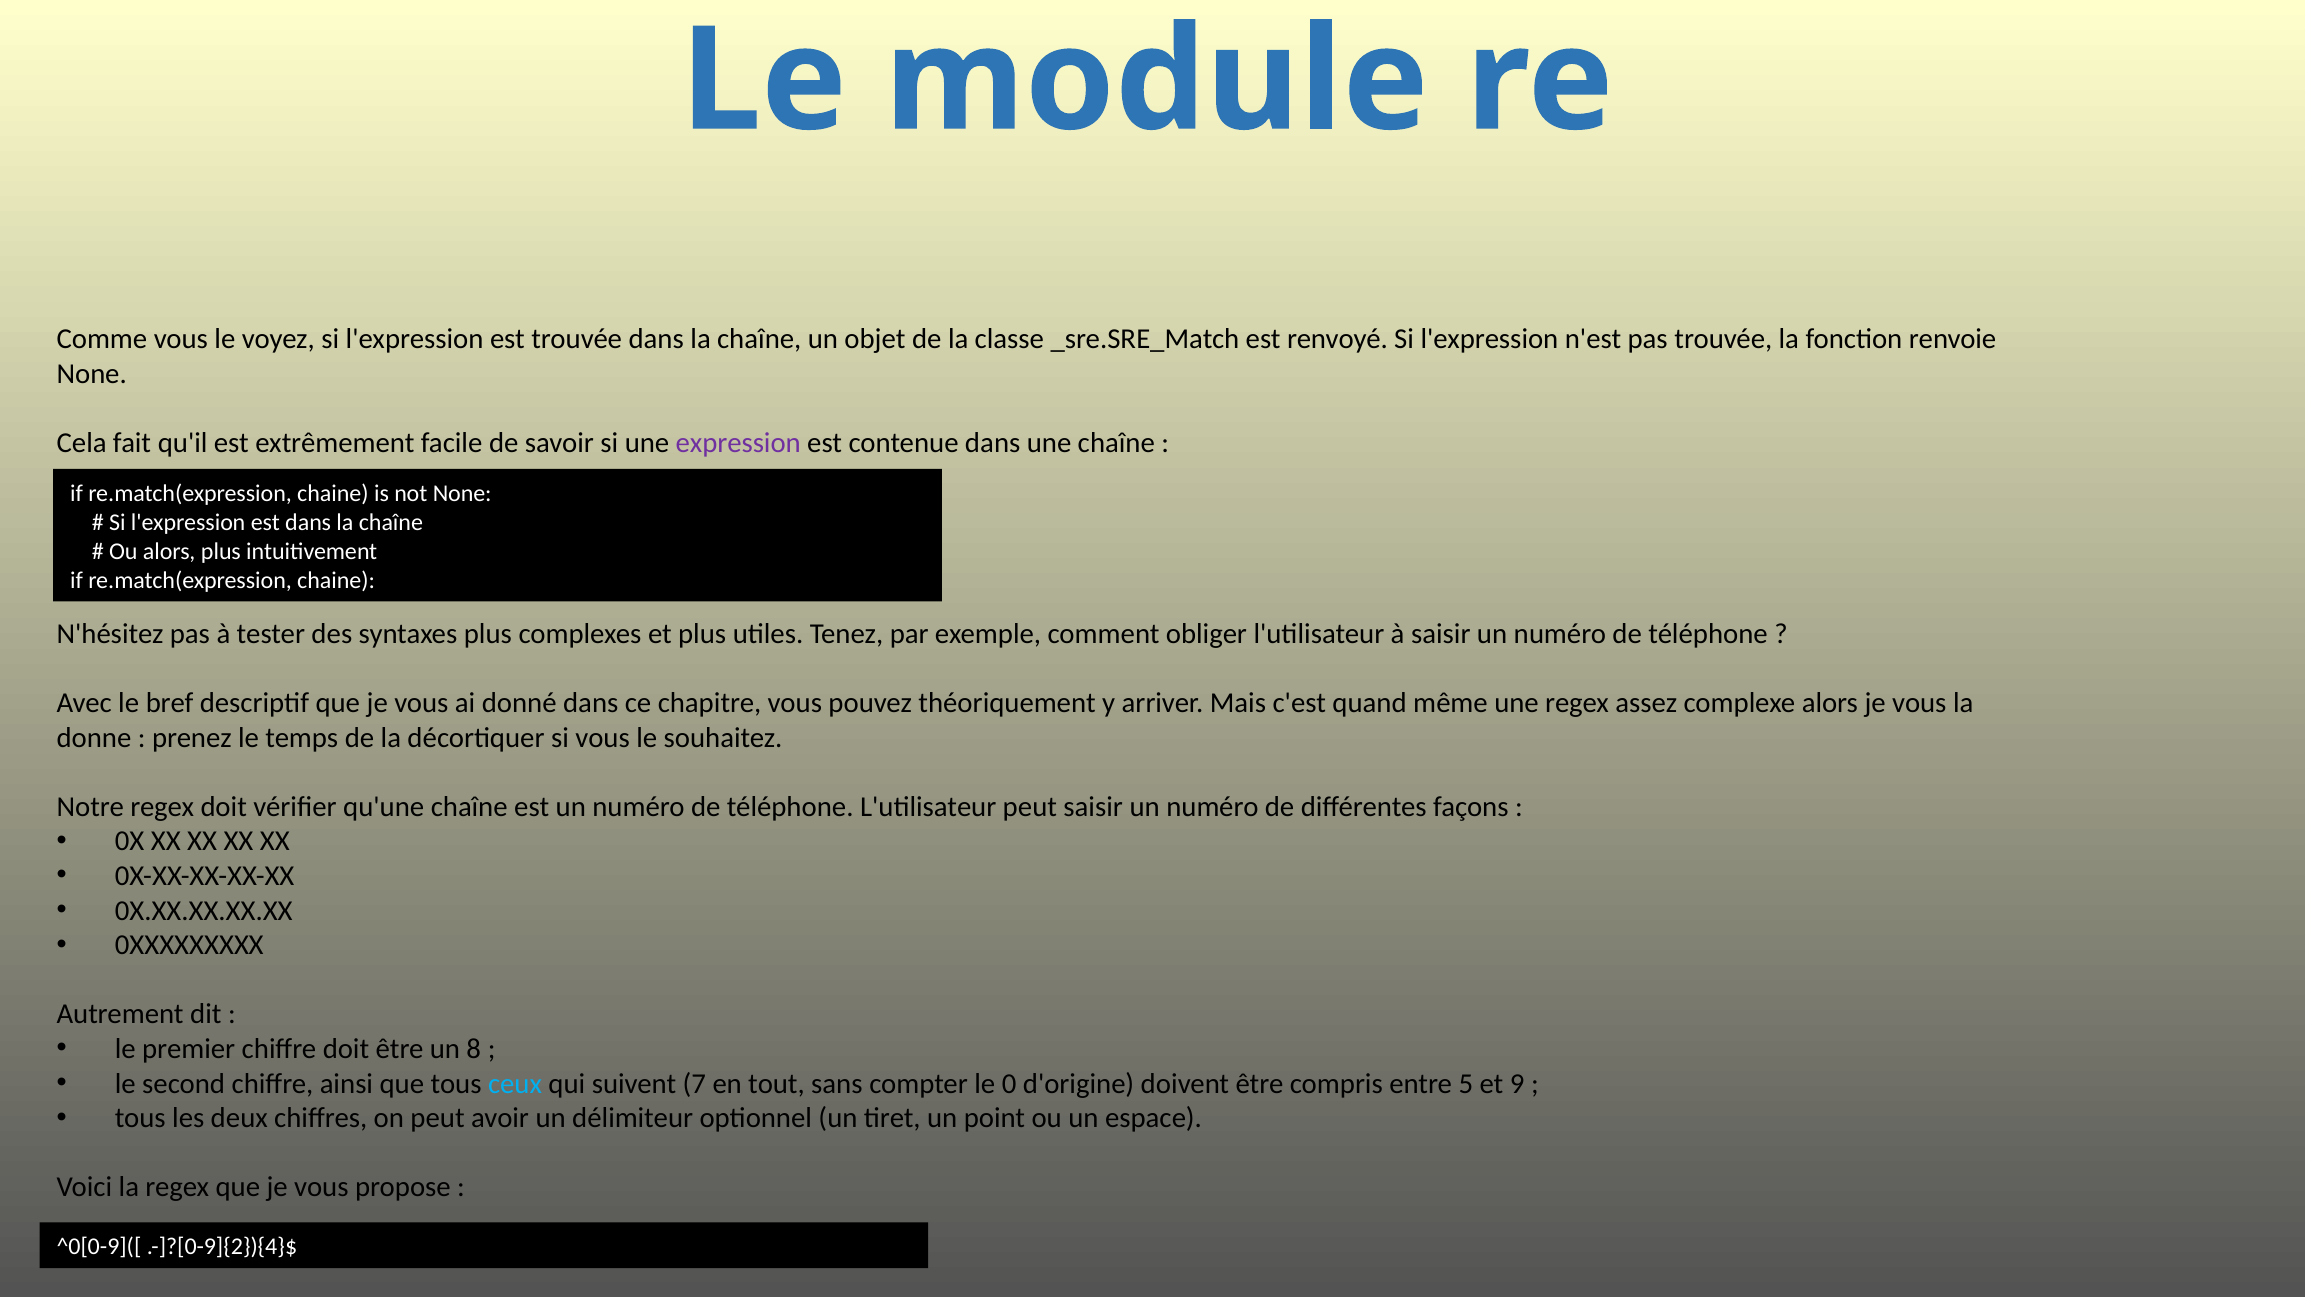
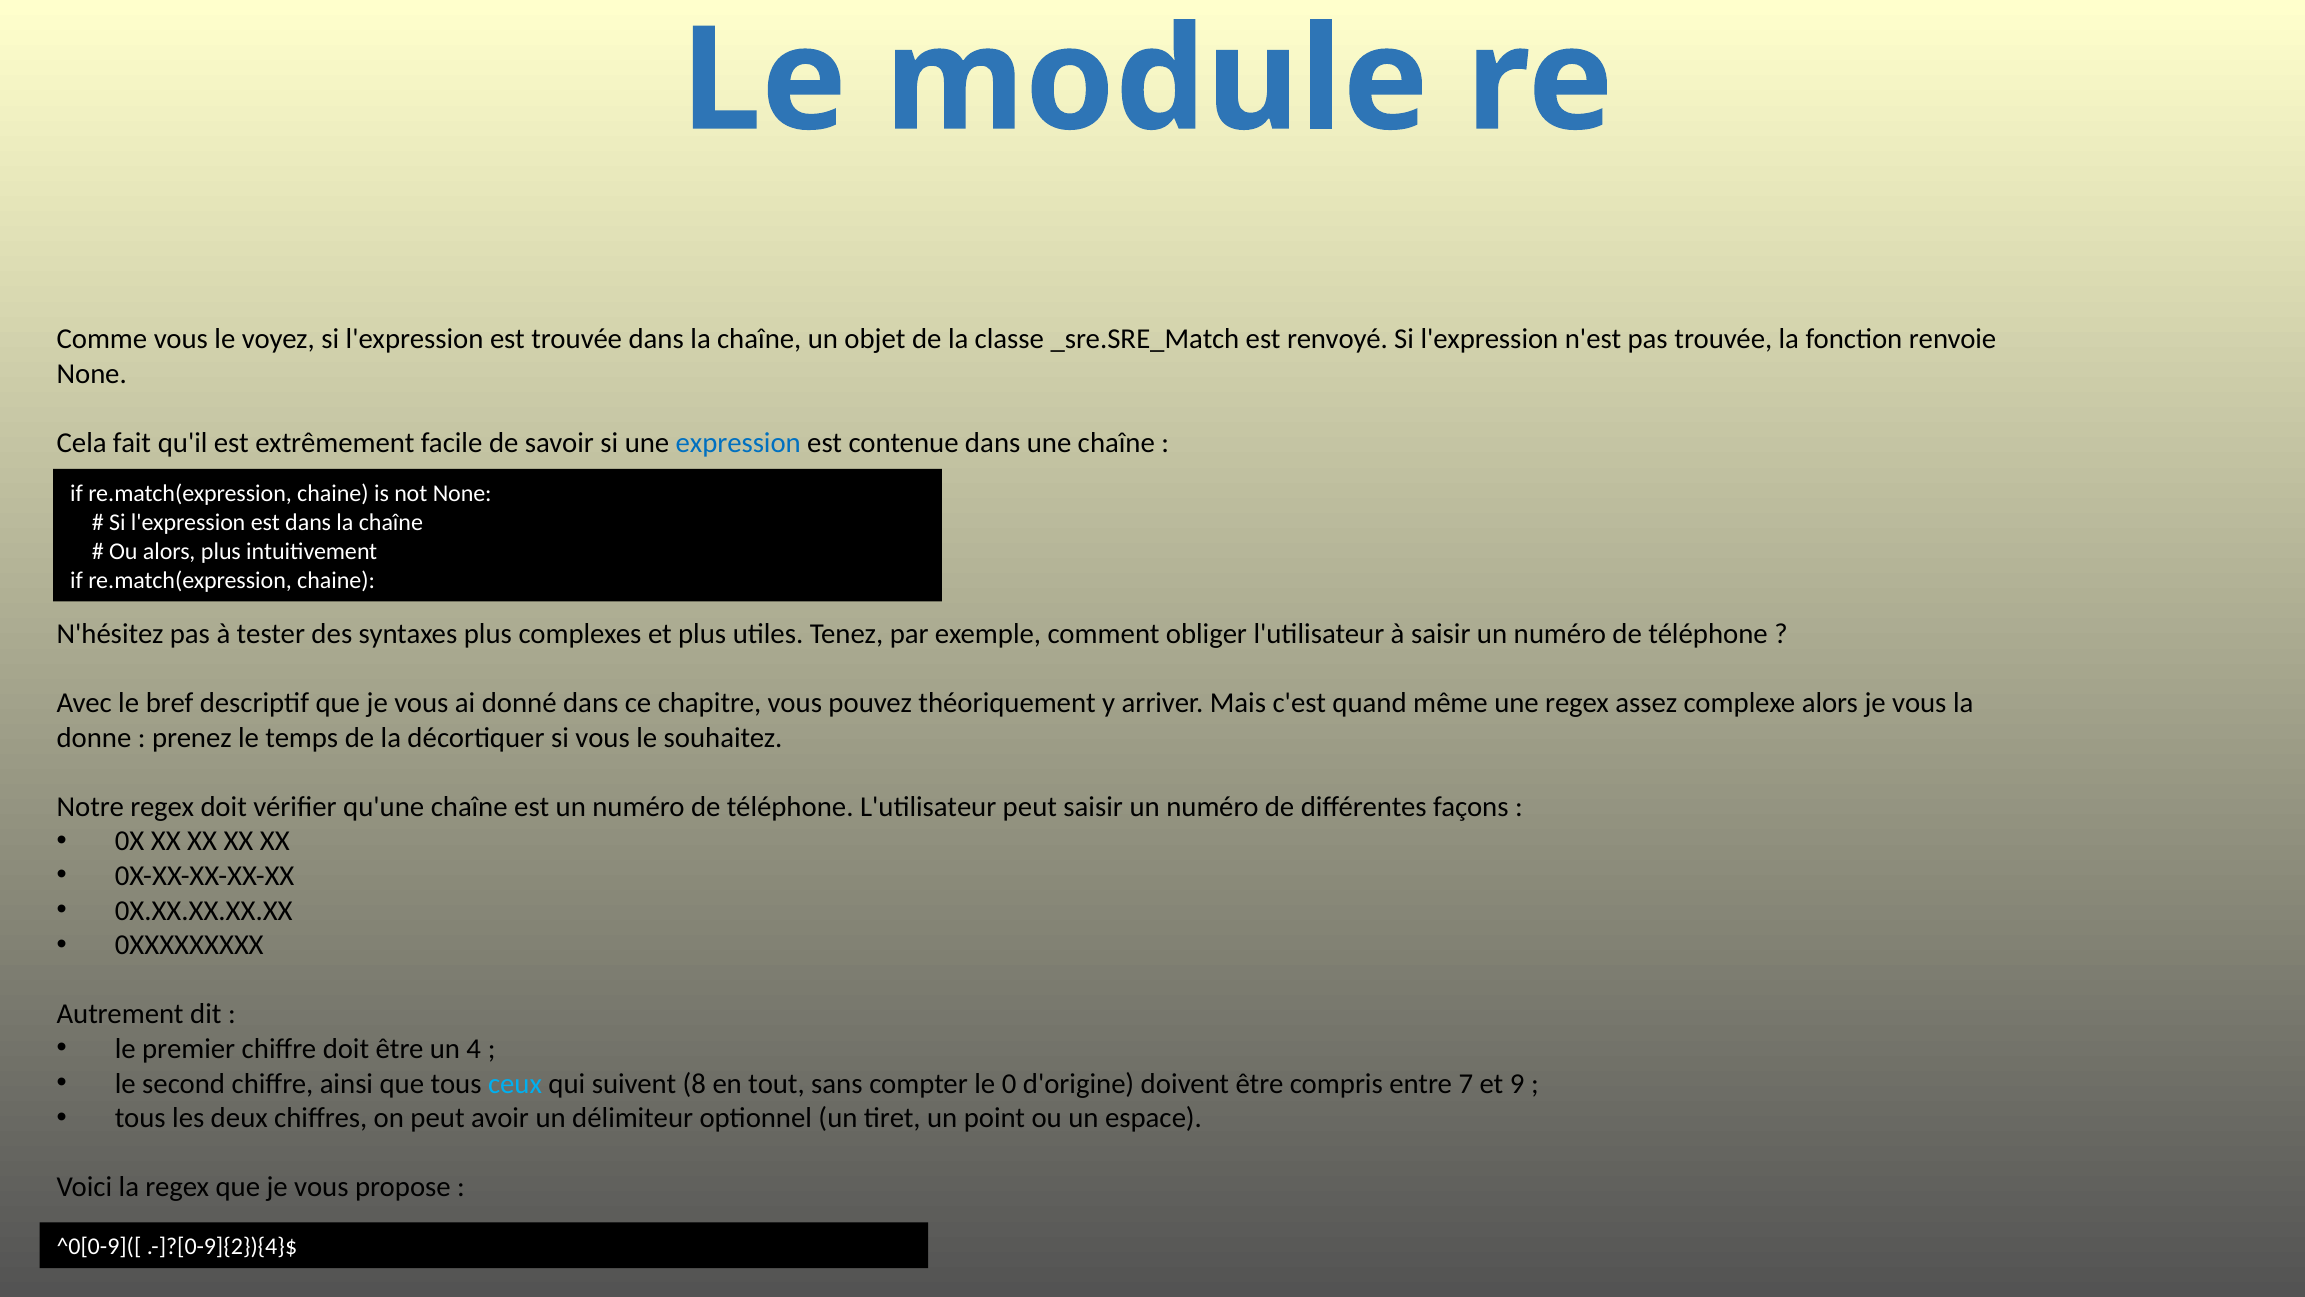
expression colour: purple -> blue
8: 8 -> 4
7: 7 -> 8
5: 5 -> 7
